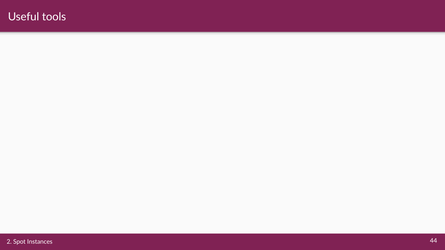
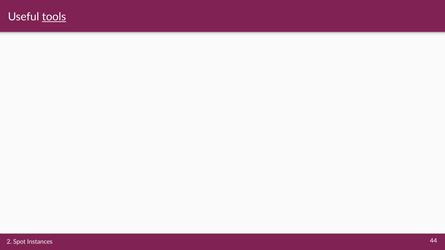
tools underline: none -> present
